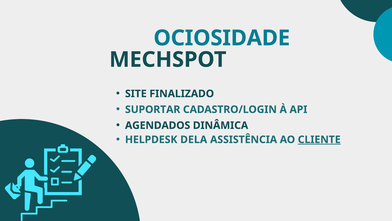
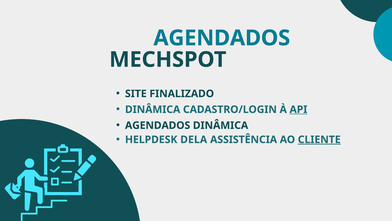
OCIOSIDADE at (222, 38): OCIOSIDADE -> AGENDADOS
SUPORTAR at (153, 109): SUPORTAR -> DINÂMICA
API underline: none -> present
